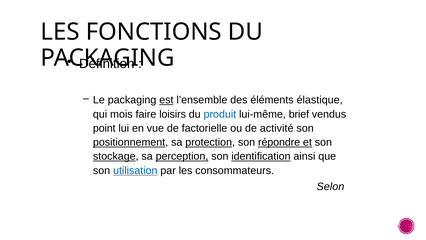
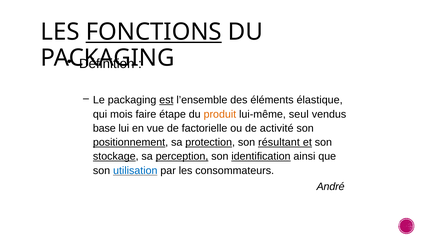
FONCTIONS underline: none -> present
loisirs: loisirs -> étape
produit colour: blue -> orange
brief: brief -> seul
point: point -> base
répondre: répondre -> résultant
Selon: Selon -> André
